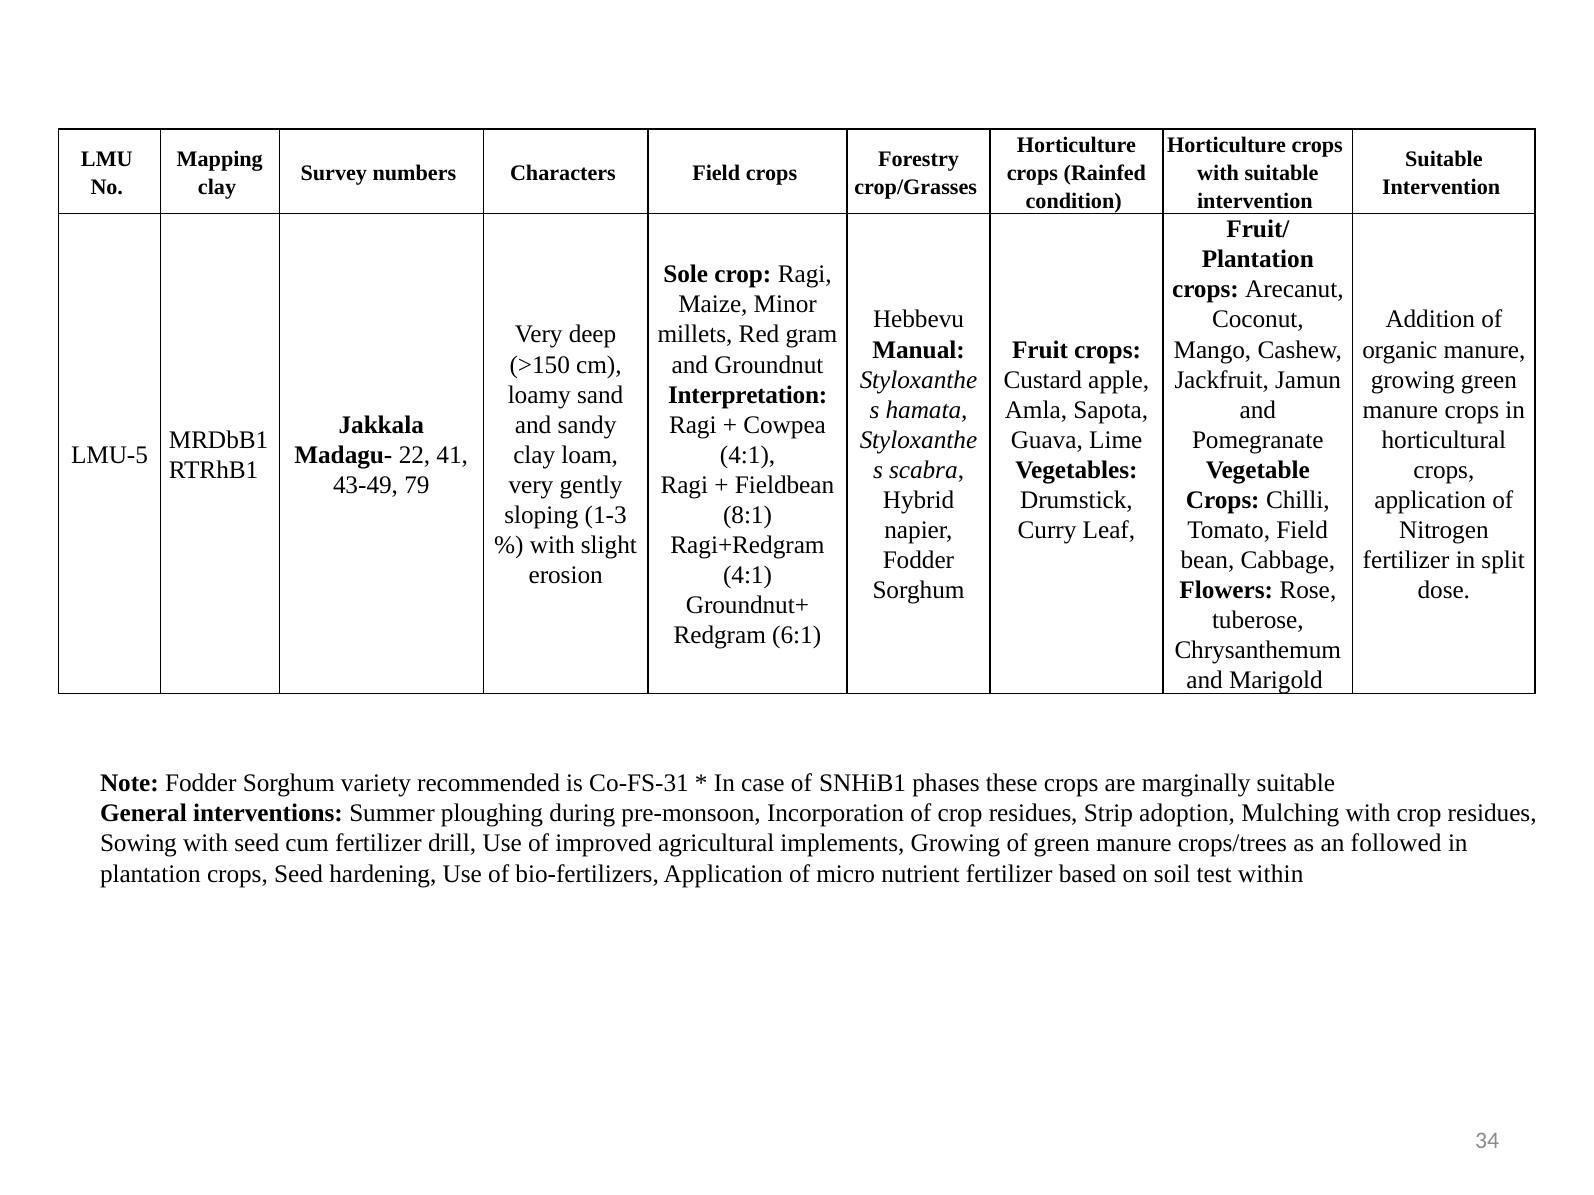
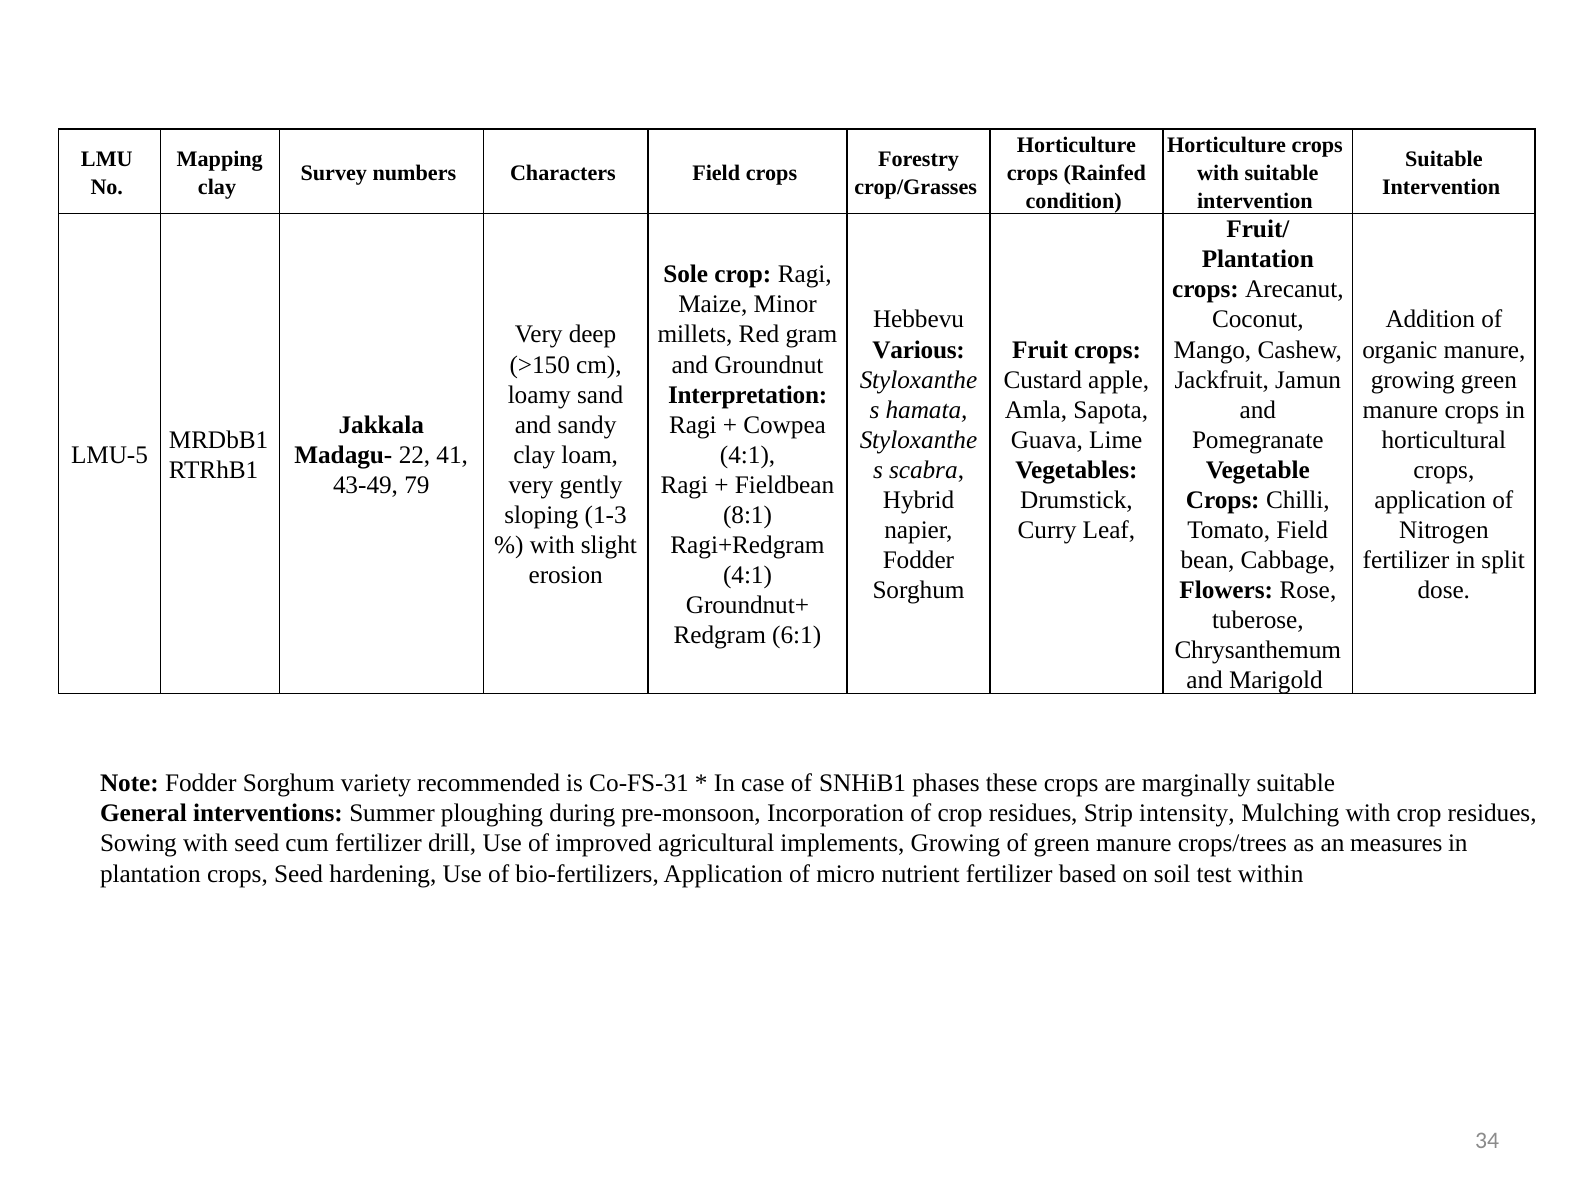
Manual: Manual -> Various
adoption: adoption -> intensity
followed: followed -> measures
